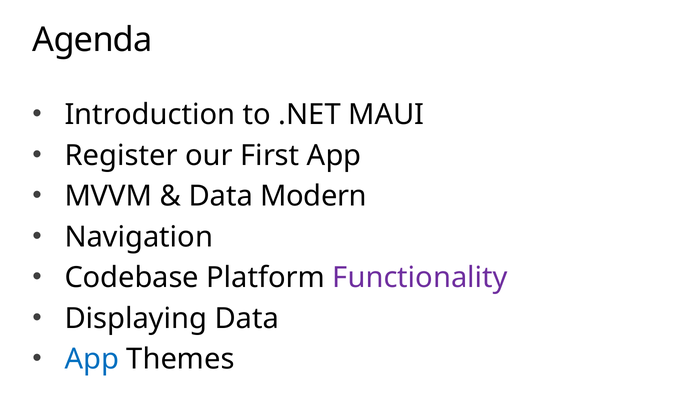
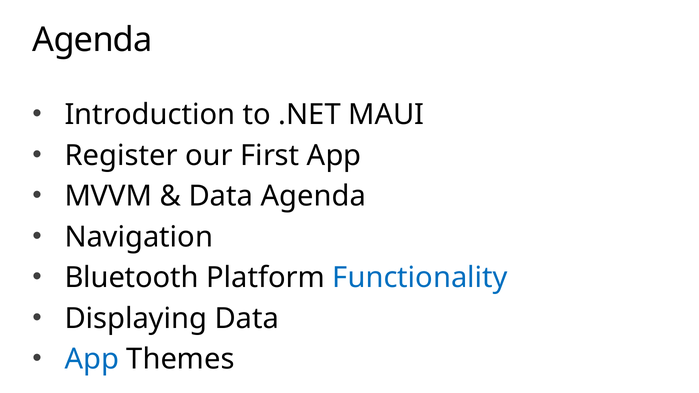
Data Modern: Modern -> Agenda
Codebase: Codebase -> Bluetooth
Functionality colour: purple -> blue
